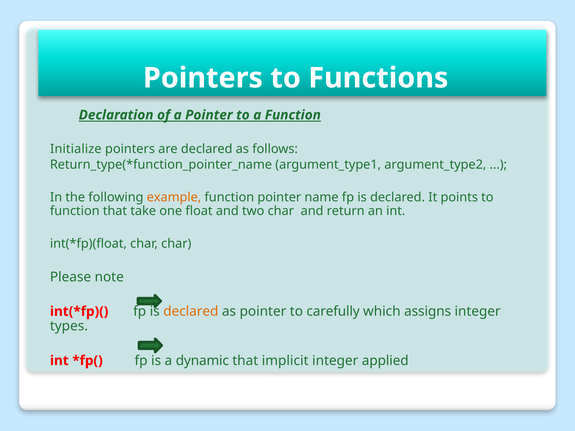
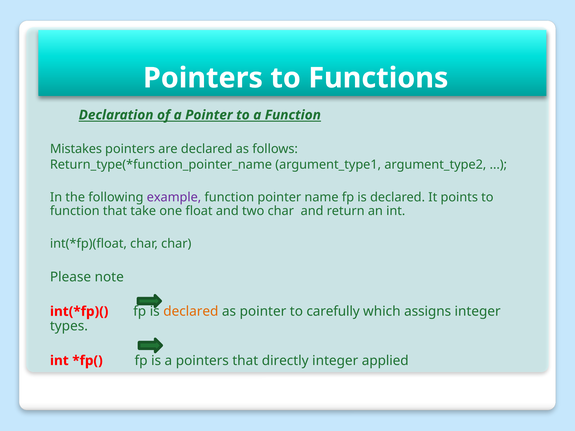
Initialize: Initialize -> Mistakes
example colour: orange -> purple
a dynamic: dynamic -> pointers
implicit: implicit -> directly
